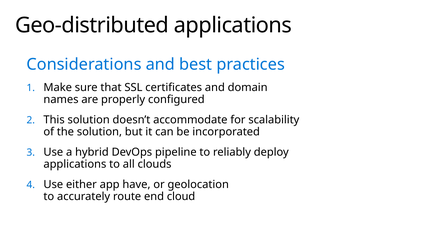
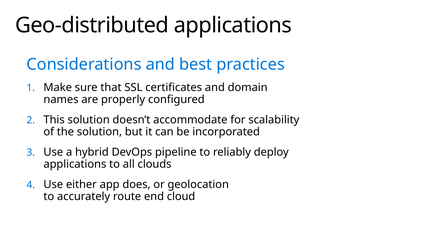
have: have -> does
